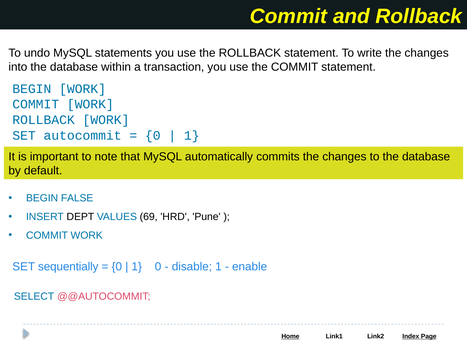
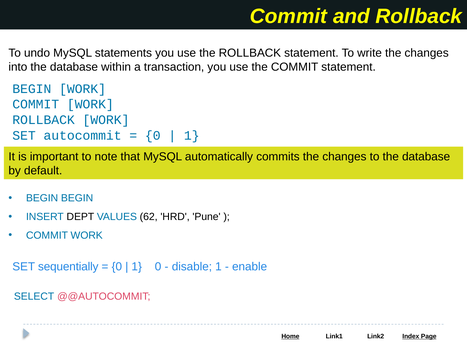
BEGIN FALSE: FALSE -> BEGIN
69: 69 -> 62
